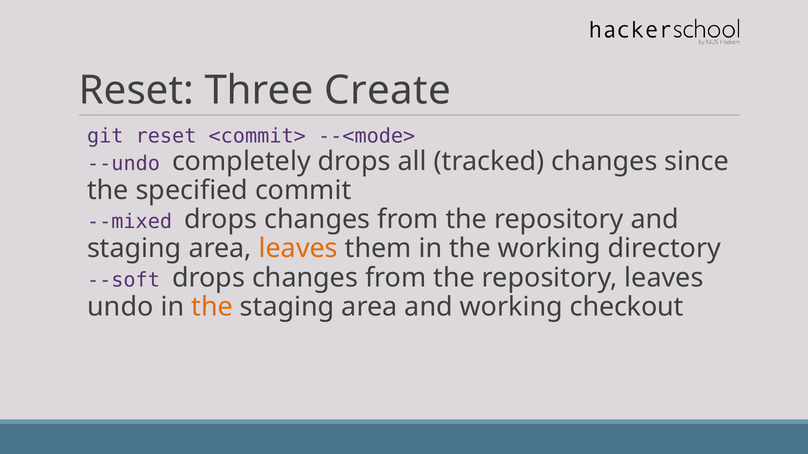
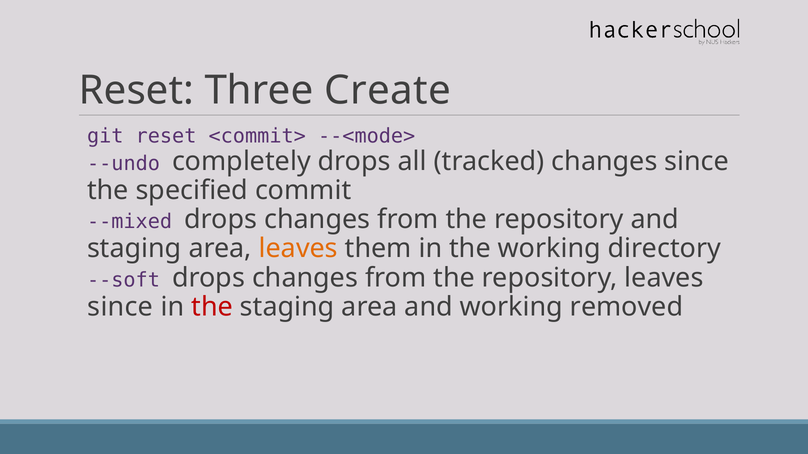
undo at (120, 307): undo -> since
the at (212, 307) colour: orange -> red
checkout: checkout -> removed
